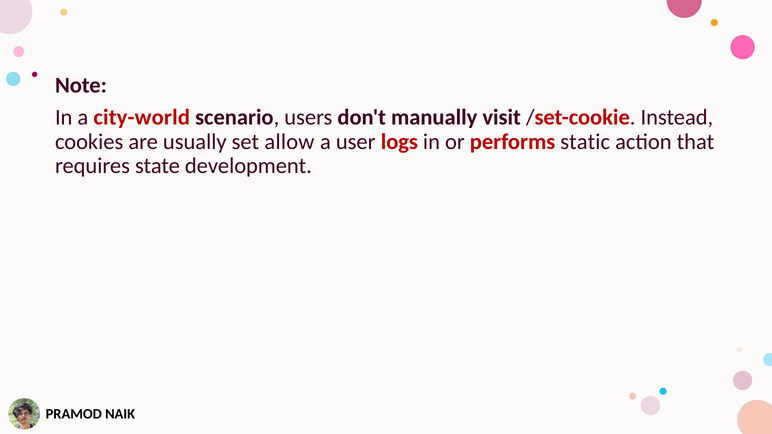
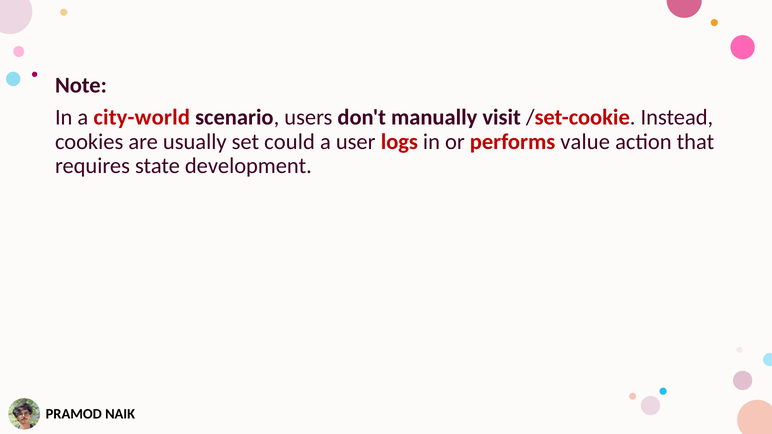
allow: allow -> could
static: static -> value
